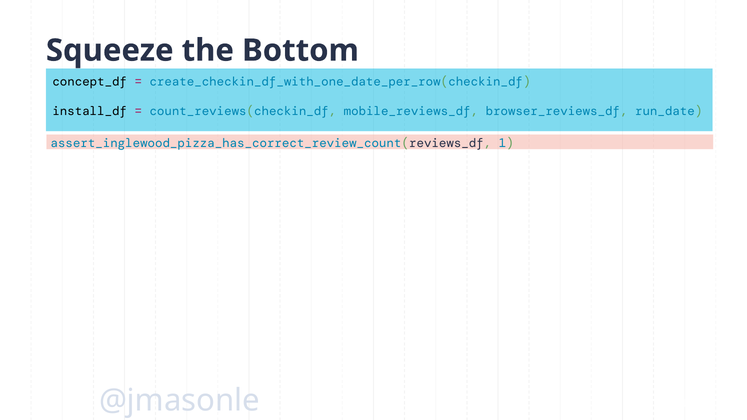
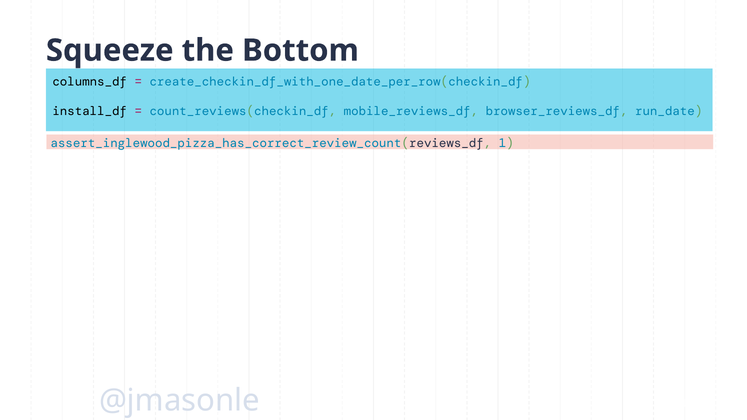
concept_df: concept_df -> columns_df
